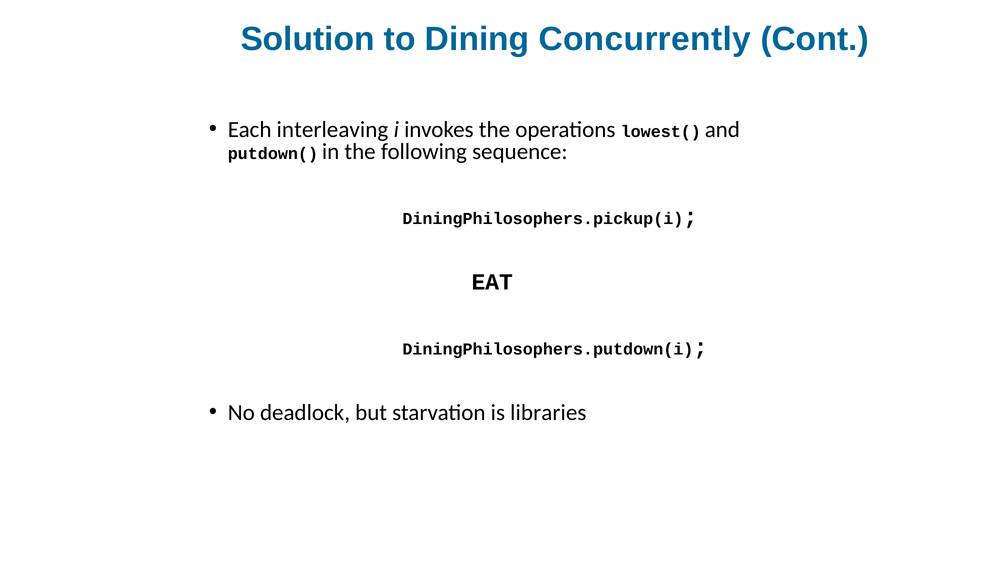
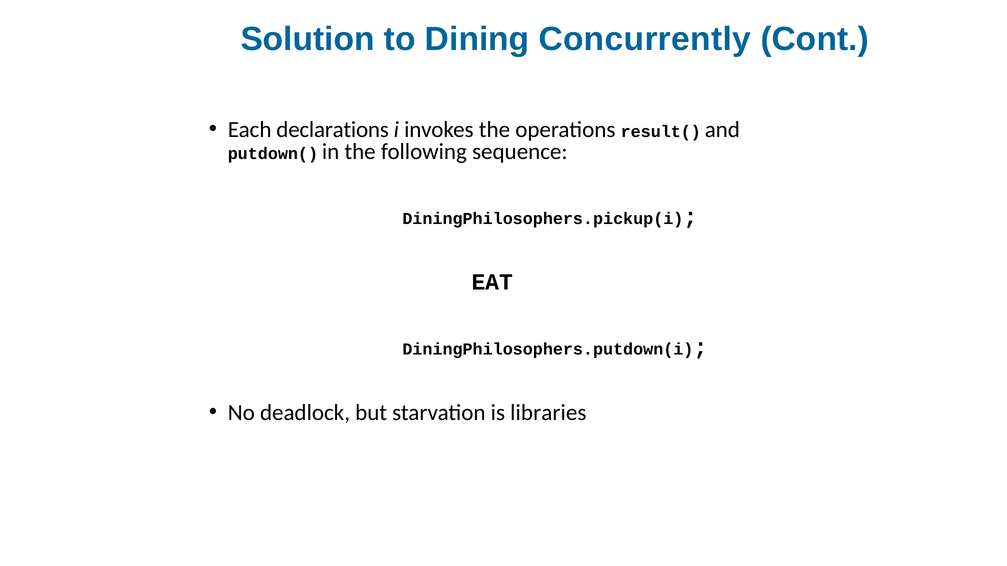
interleaving: interleaving -> declarations
lowest(: lowest( -> result(
